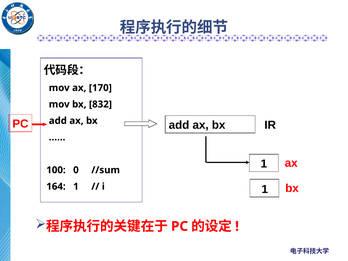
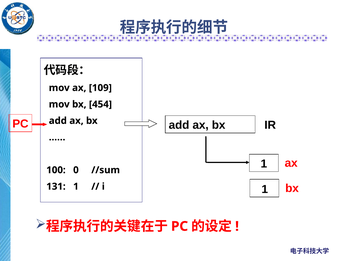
170: 170 -> 109
832: 832 -> 454
164: 164 -> 131
